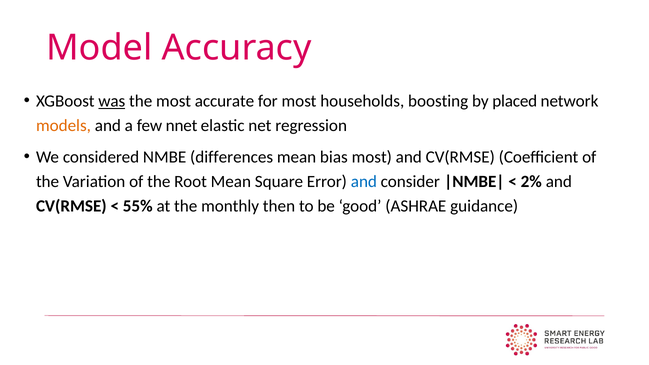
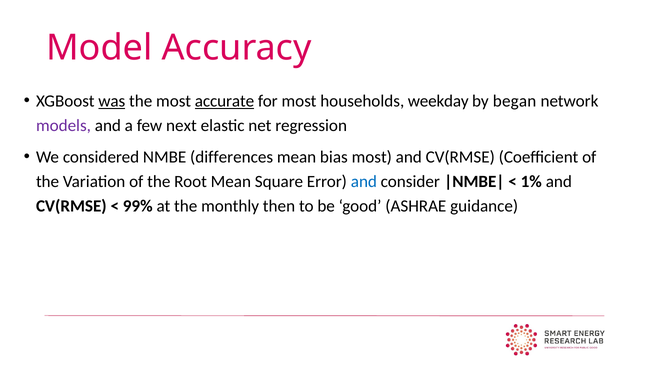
accurate underline: none -> present
boosting: boosting -> weekday
placed: placed -> began
models colour: orange -> purple
nnet: nnet -> next
2%: 2% -> 1%
55%: 55% -> 99%
